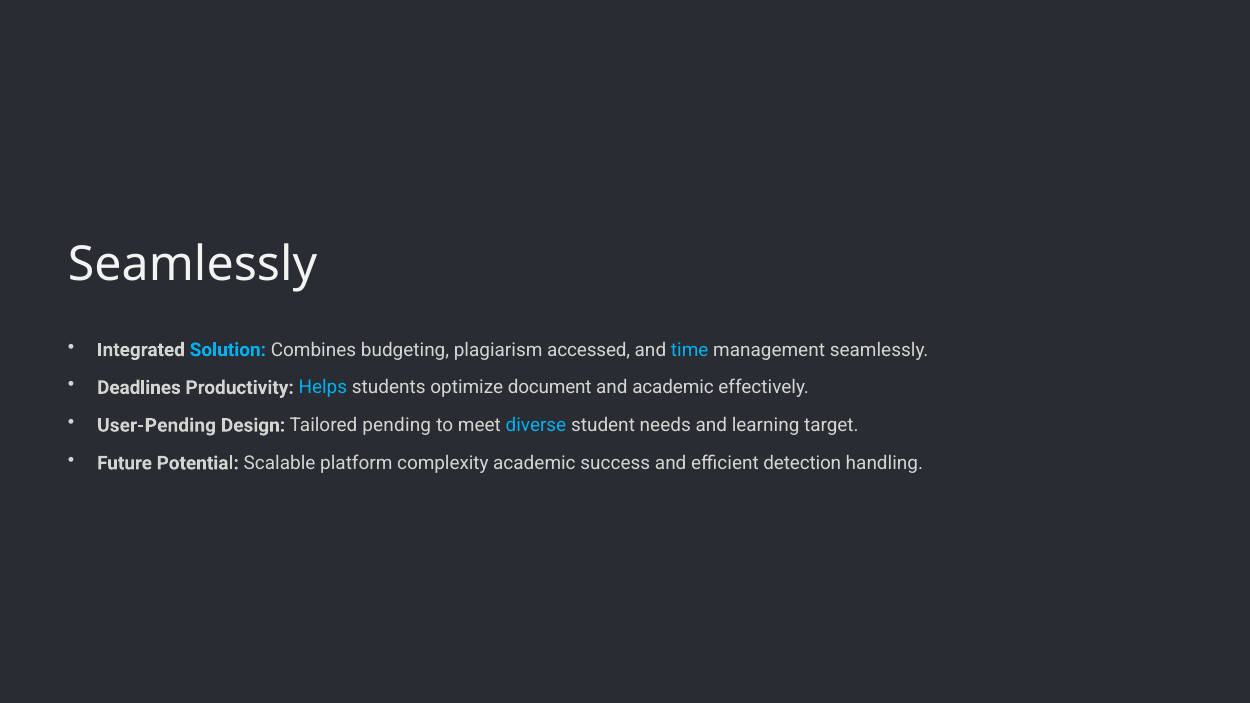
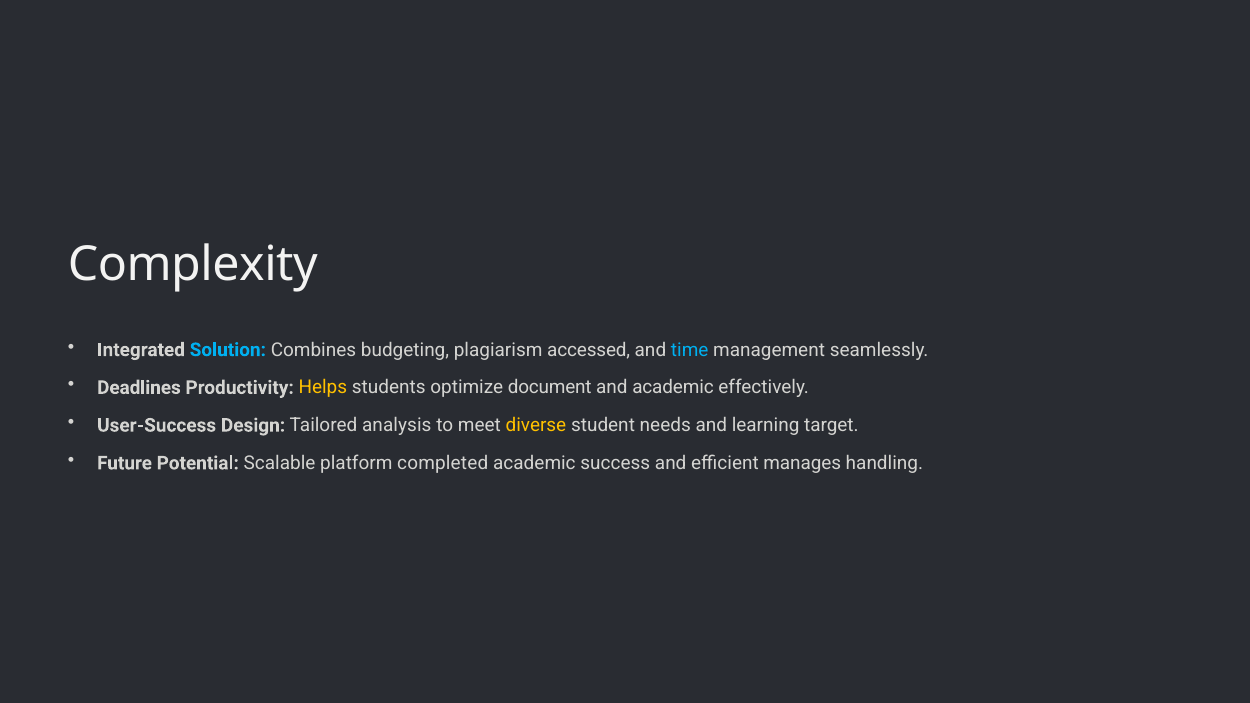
Seamlessly at (193, 264): Seamlessly -> Complexity
Helps colour: light blue -> yellow
User-Pending: User-Pending -> User-Success
pending: pending -> analysis
diverse colour: light blue -> yellow
complexity: complexity -> completed
detection: detection -> manages
